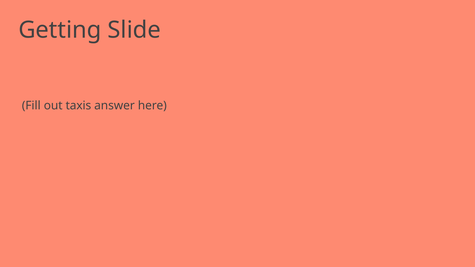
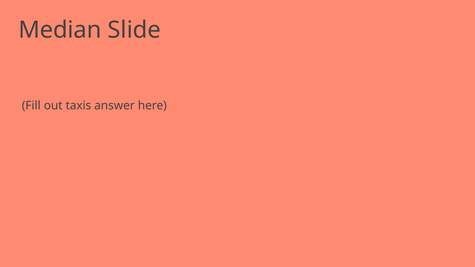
Getting: Getting -> Median
